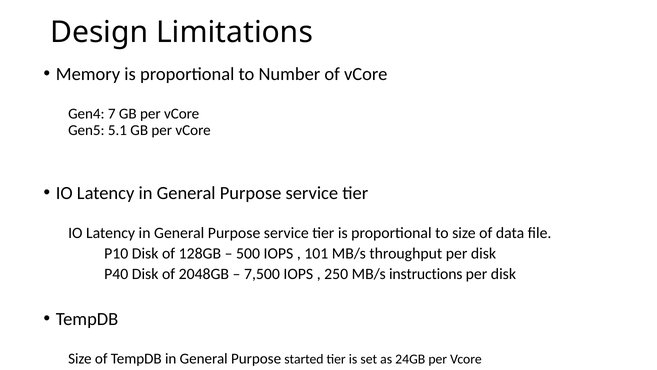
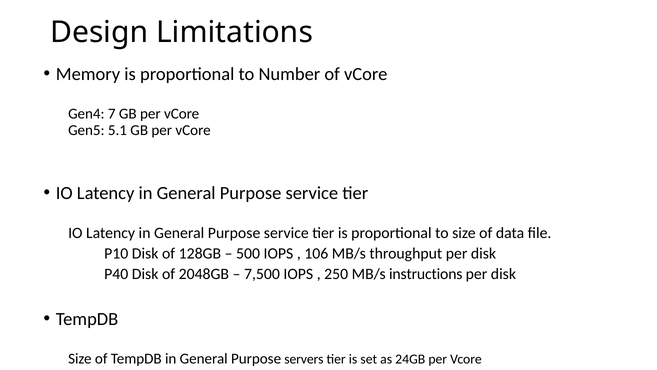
101: 101 -> 106
started: started -> servers
